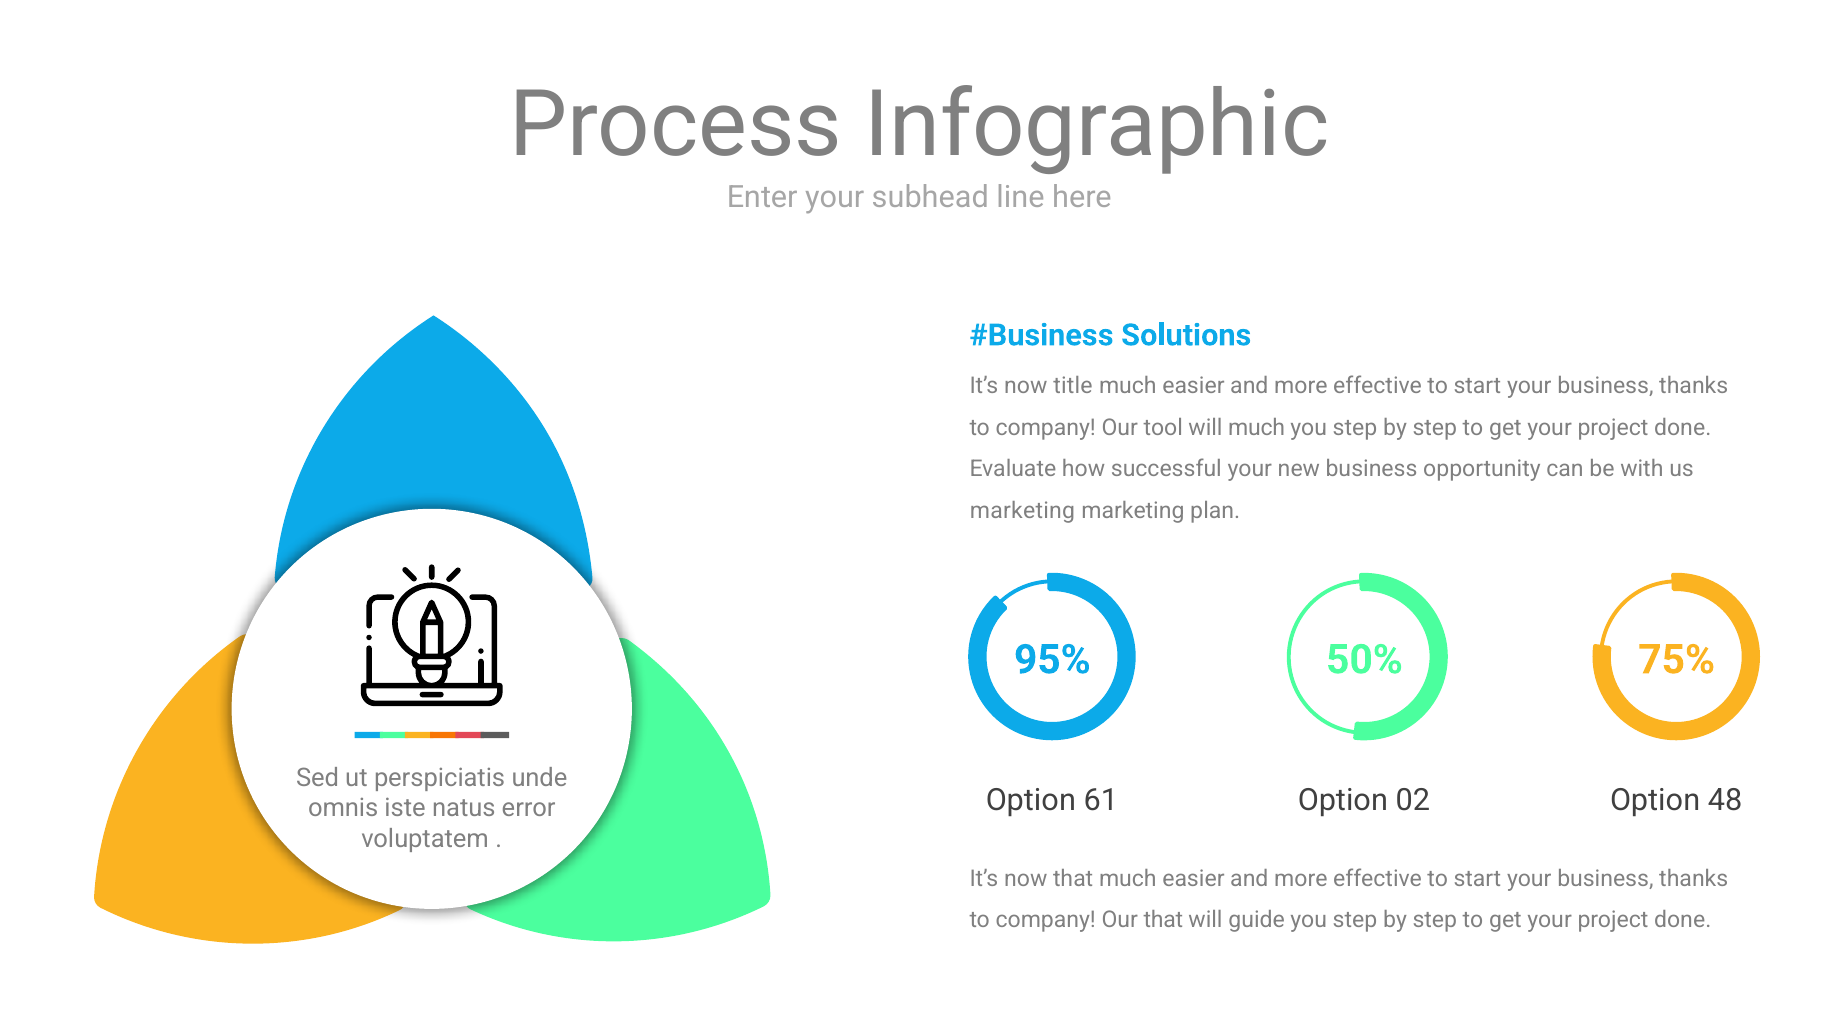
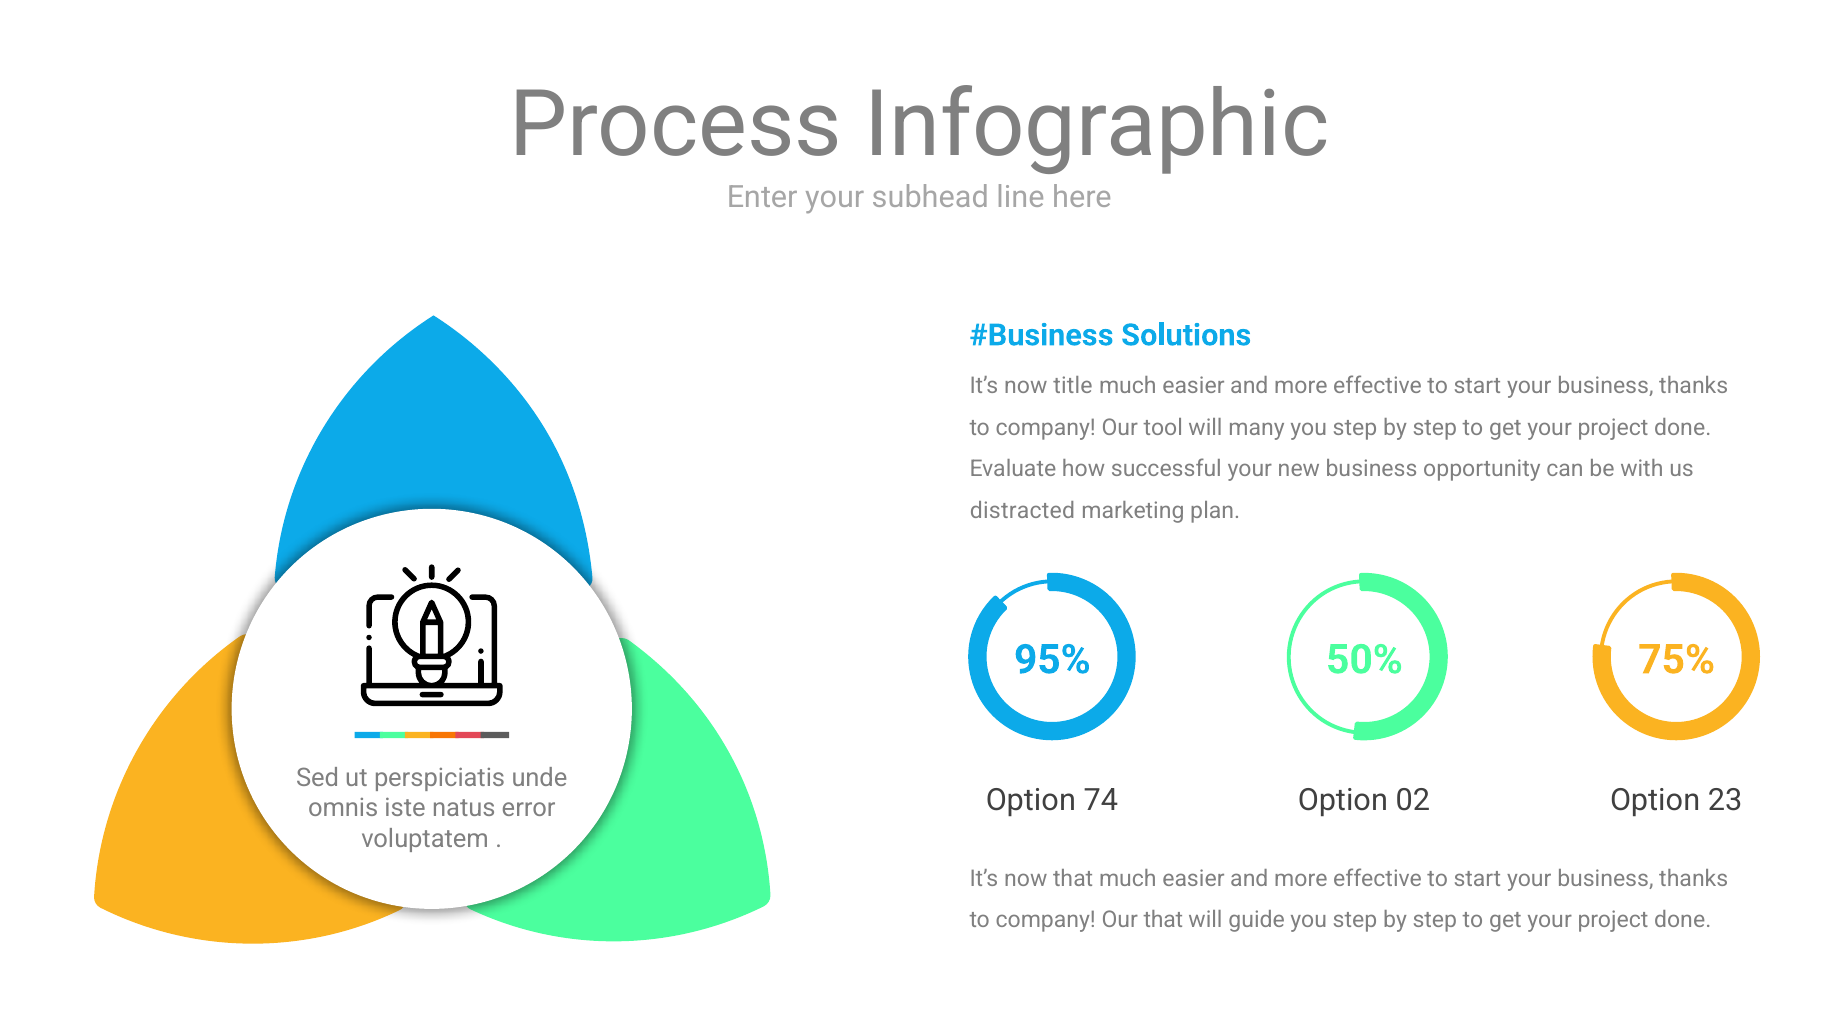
will much: much -> many
marketing at (1023, 511): marketing -> distracted
61: 61 -> 74
48: 48 -> 23
